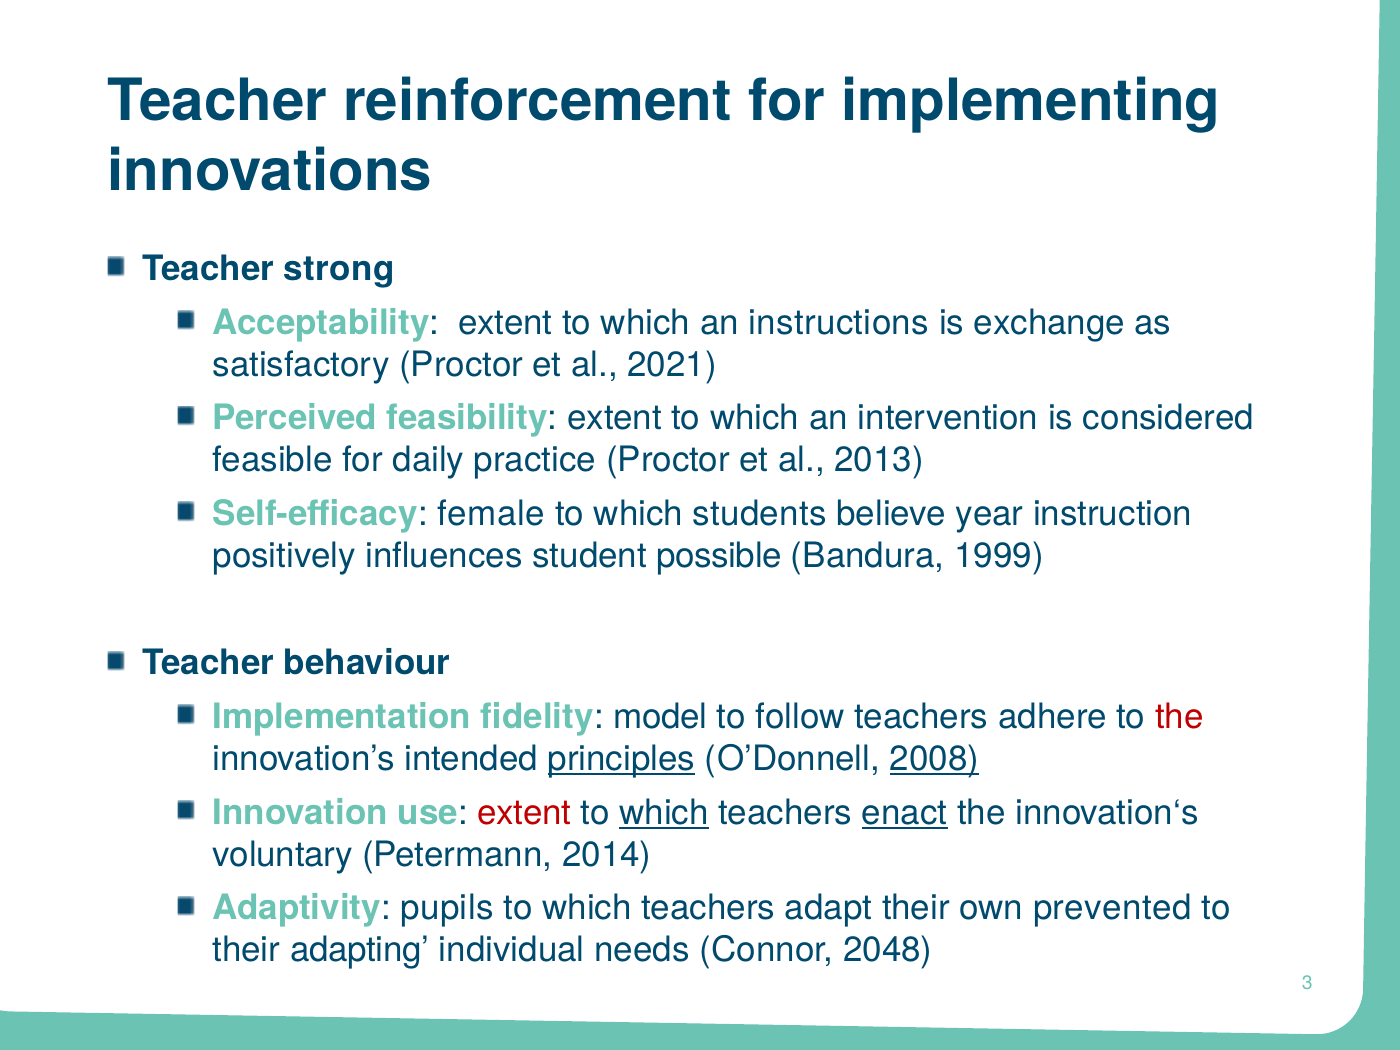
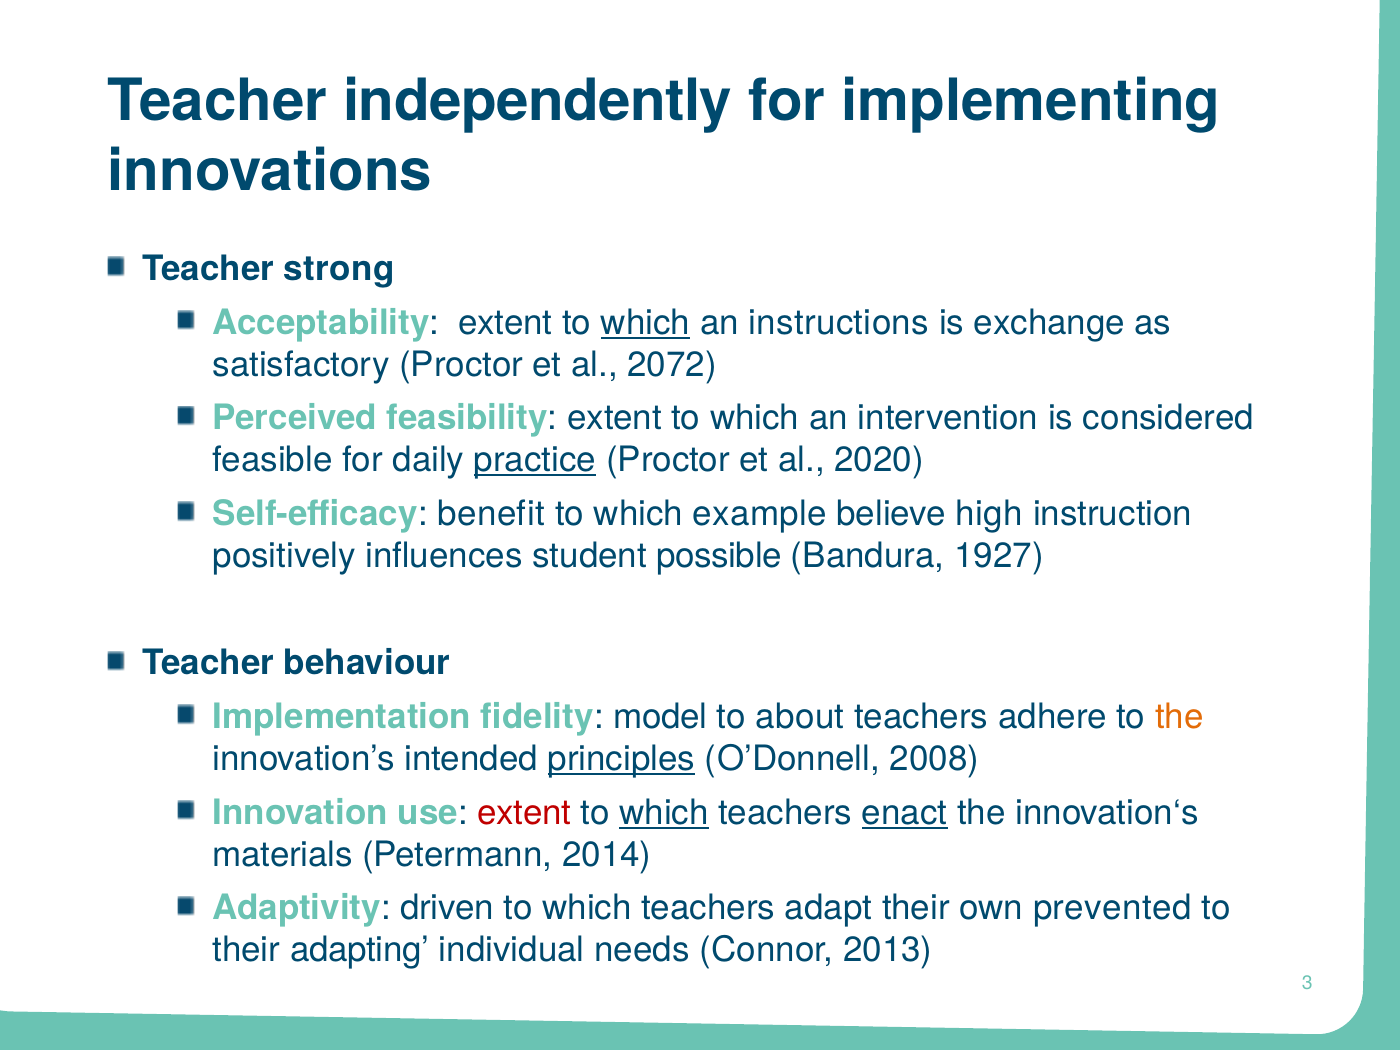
reinforcement: reinforcement -> independently
which at (646, 323) underline: none -> present
2021: 2021 -> 2072
practice underline: none -> present
2013: 2013 -> 2020
female: female -> benefit
students: students -> example
year: year -> high
1999: 1999 -> 1927
follow: follow -> about
the at (1179, 717) colour: red -> orange
2008 underline: present -> none
voluntary: voluntary -> materials
pupils: pupils -> driven
2048: 2048 -> 2013
